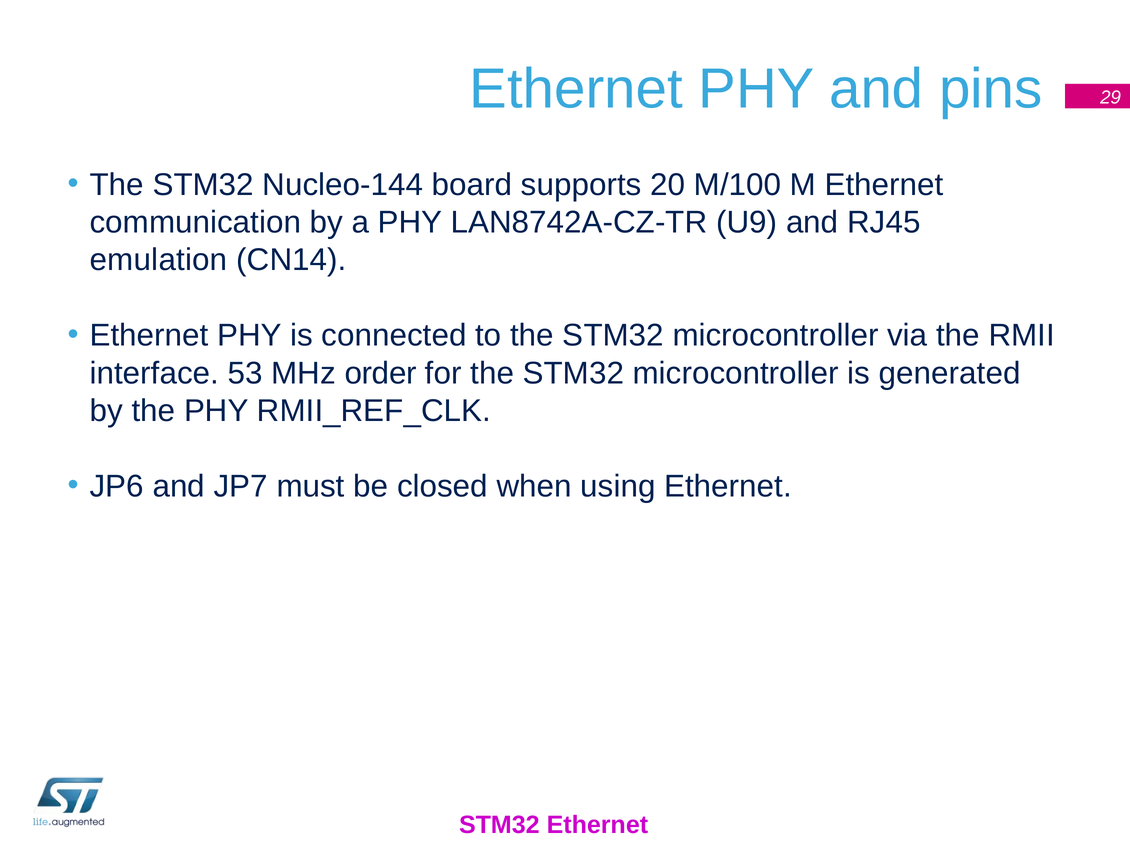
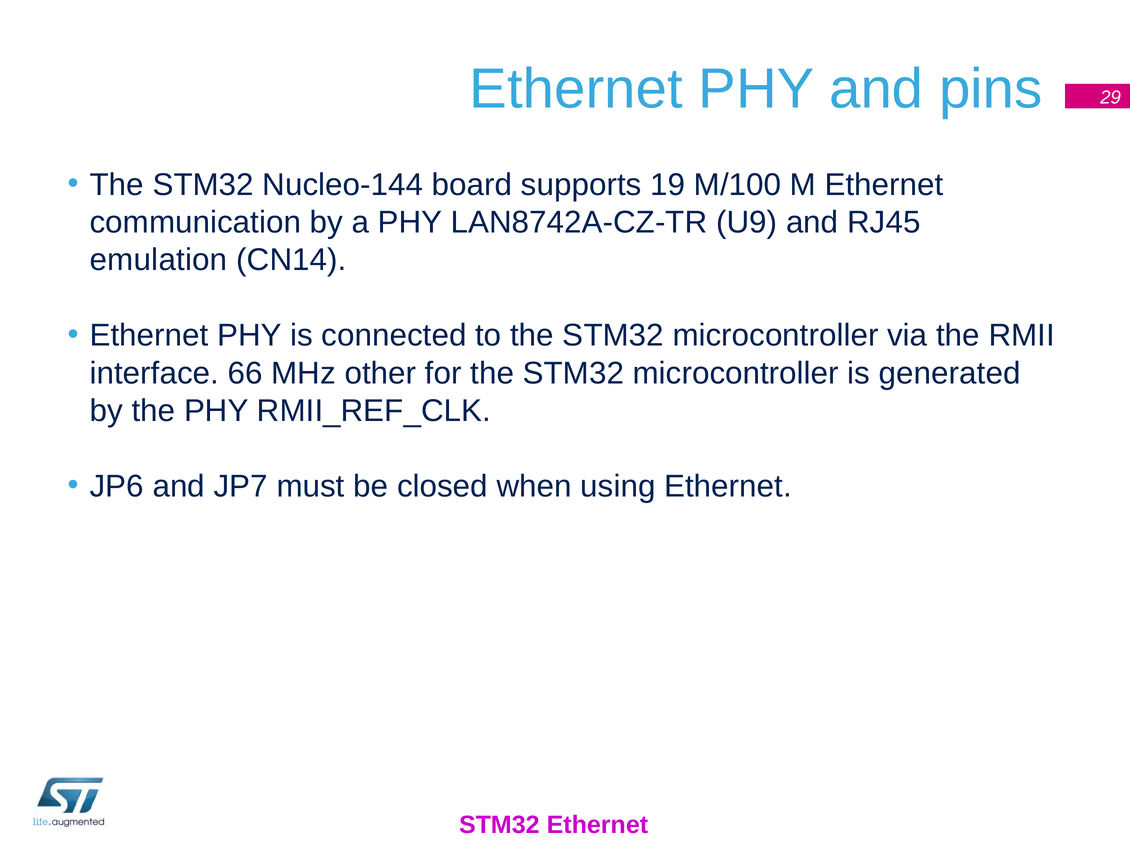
20: 20 -> 19
53: 53 -> 66
order: order -> other
